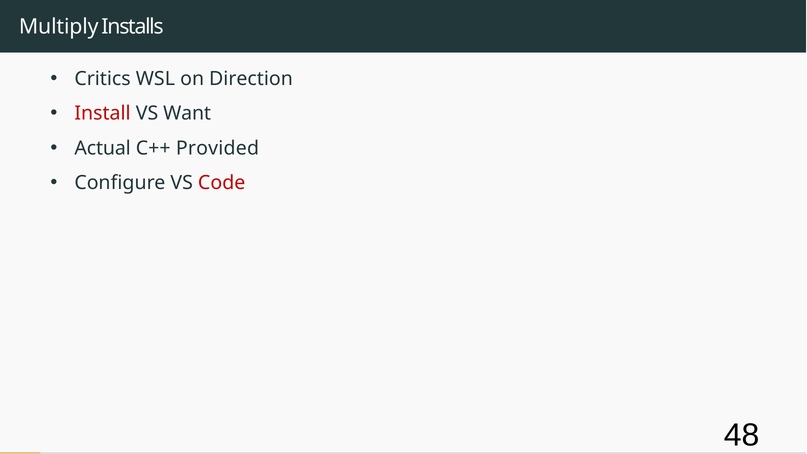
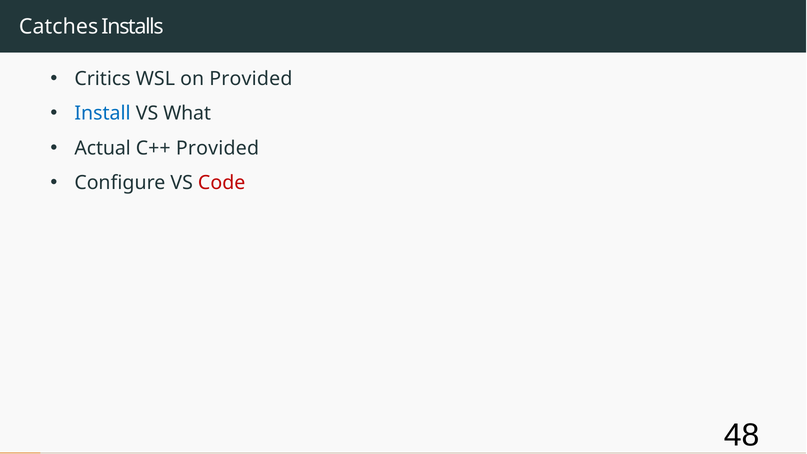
Multiply: Multiply -> Catches
on Direction: Direction -> Provided
Install colour: red -> blue
Want: Want -> What
